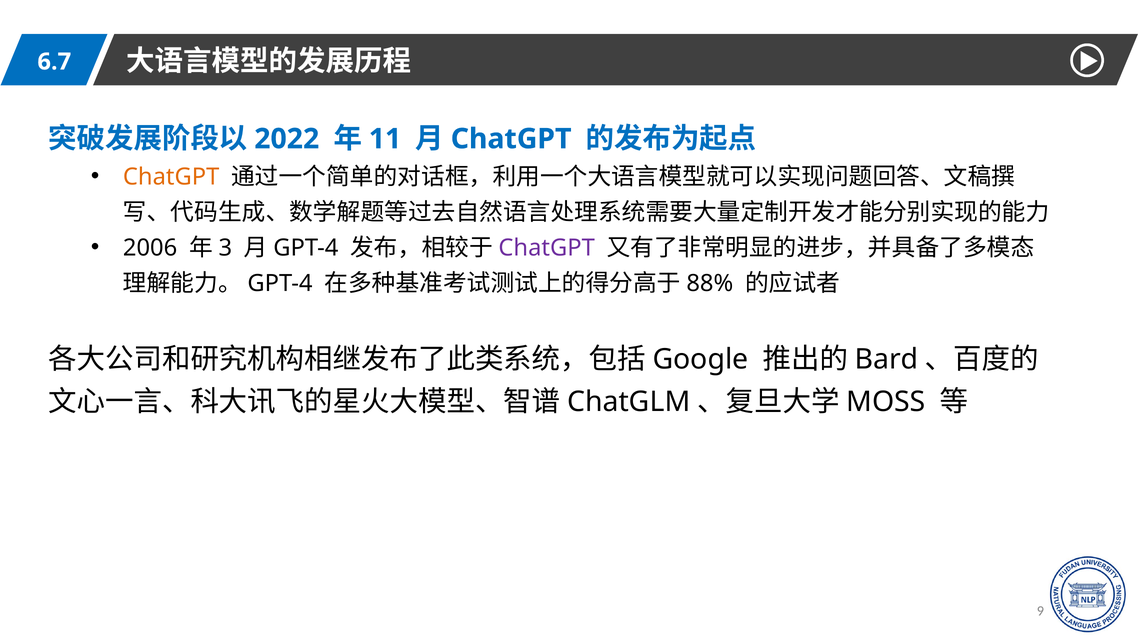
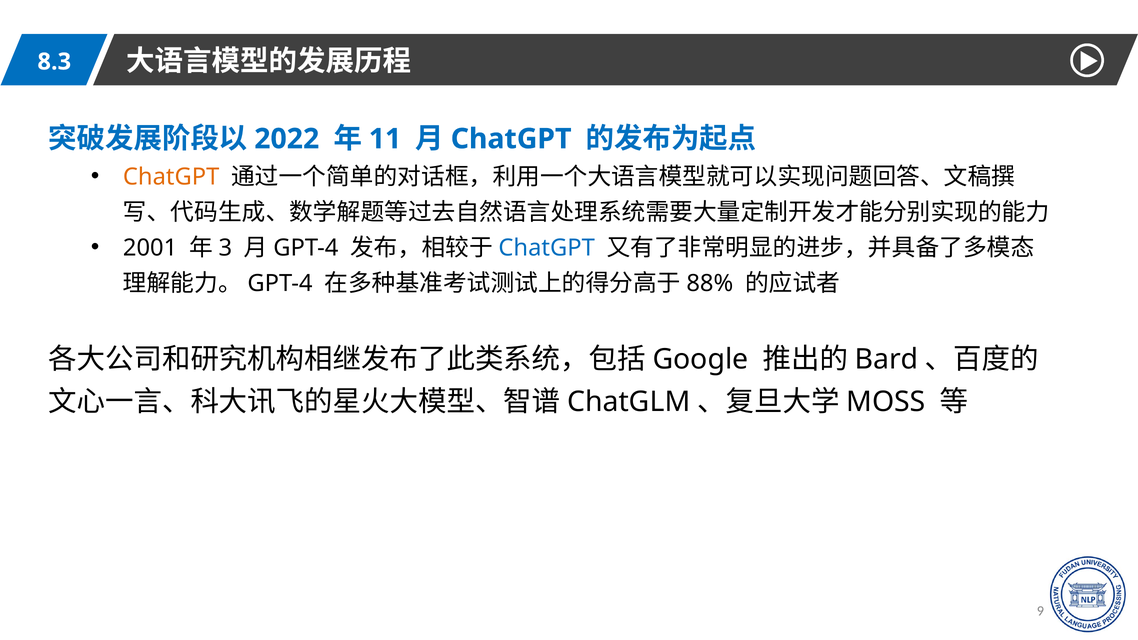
6.7: 6.7 -> 8.3
2006: 2006 -> 2001
ChatGPT at (547, 248) colour: purple -> blue
